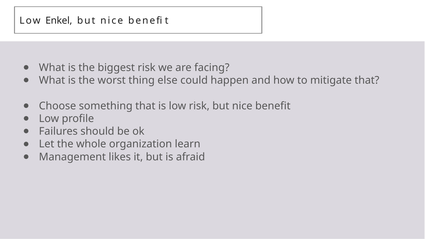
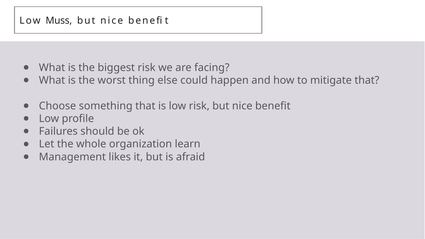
Enkel: Enkel -> Muss
